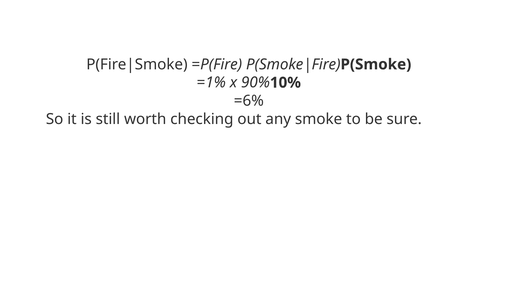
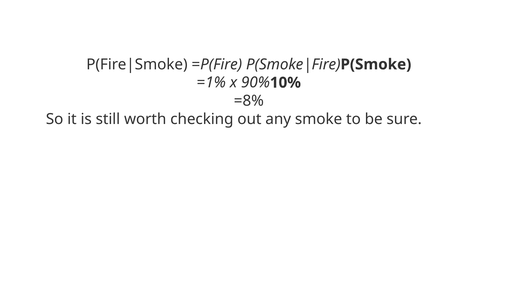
=6%: =6% -> =8%
